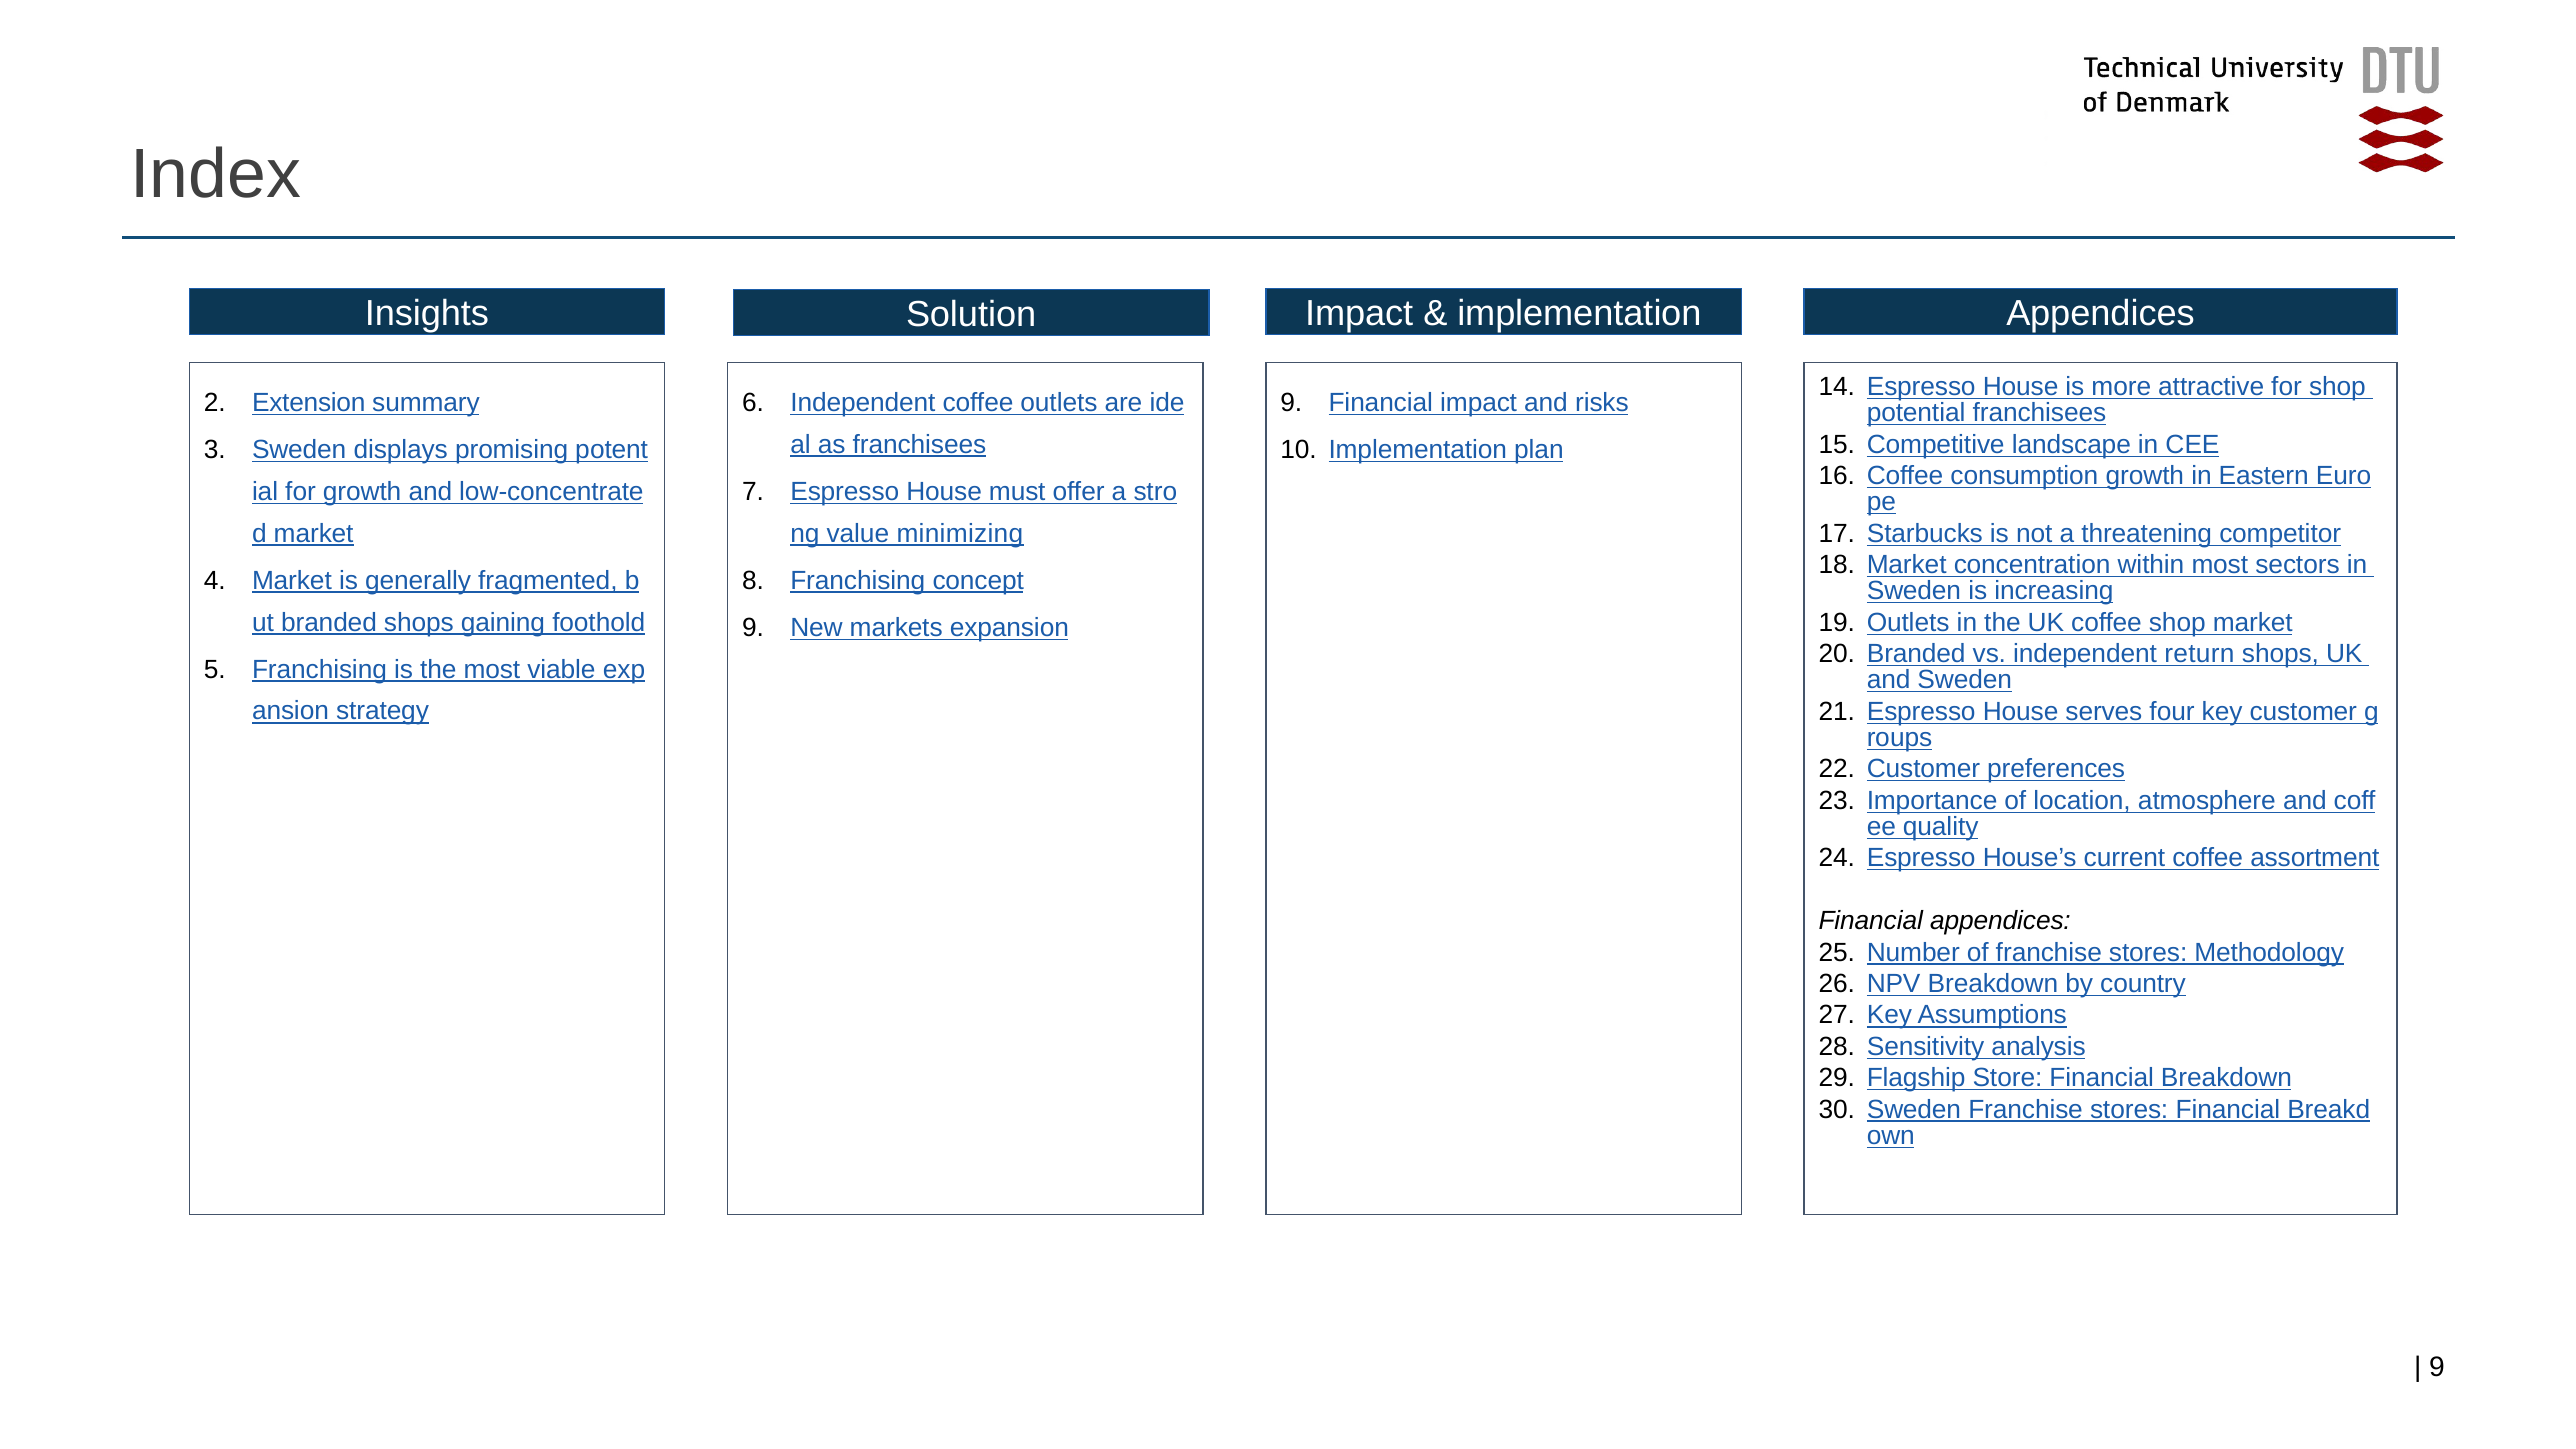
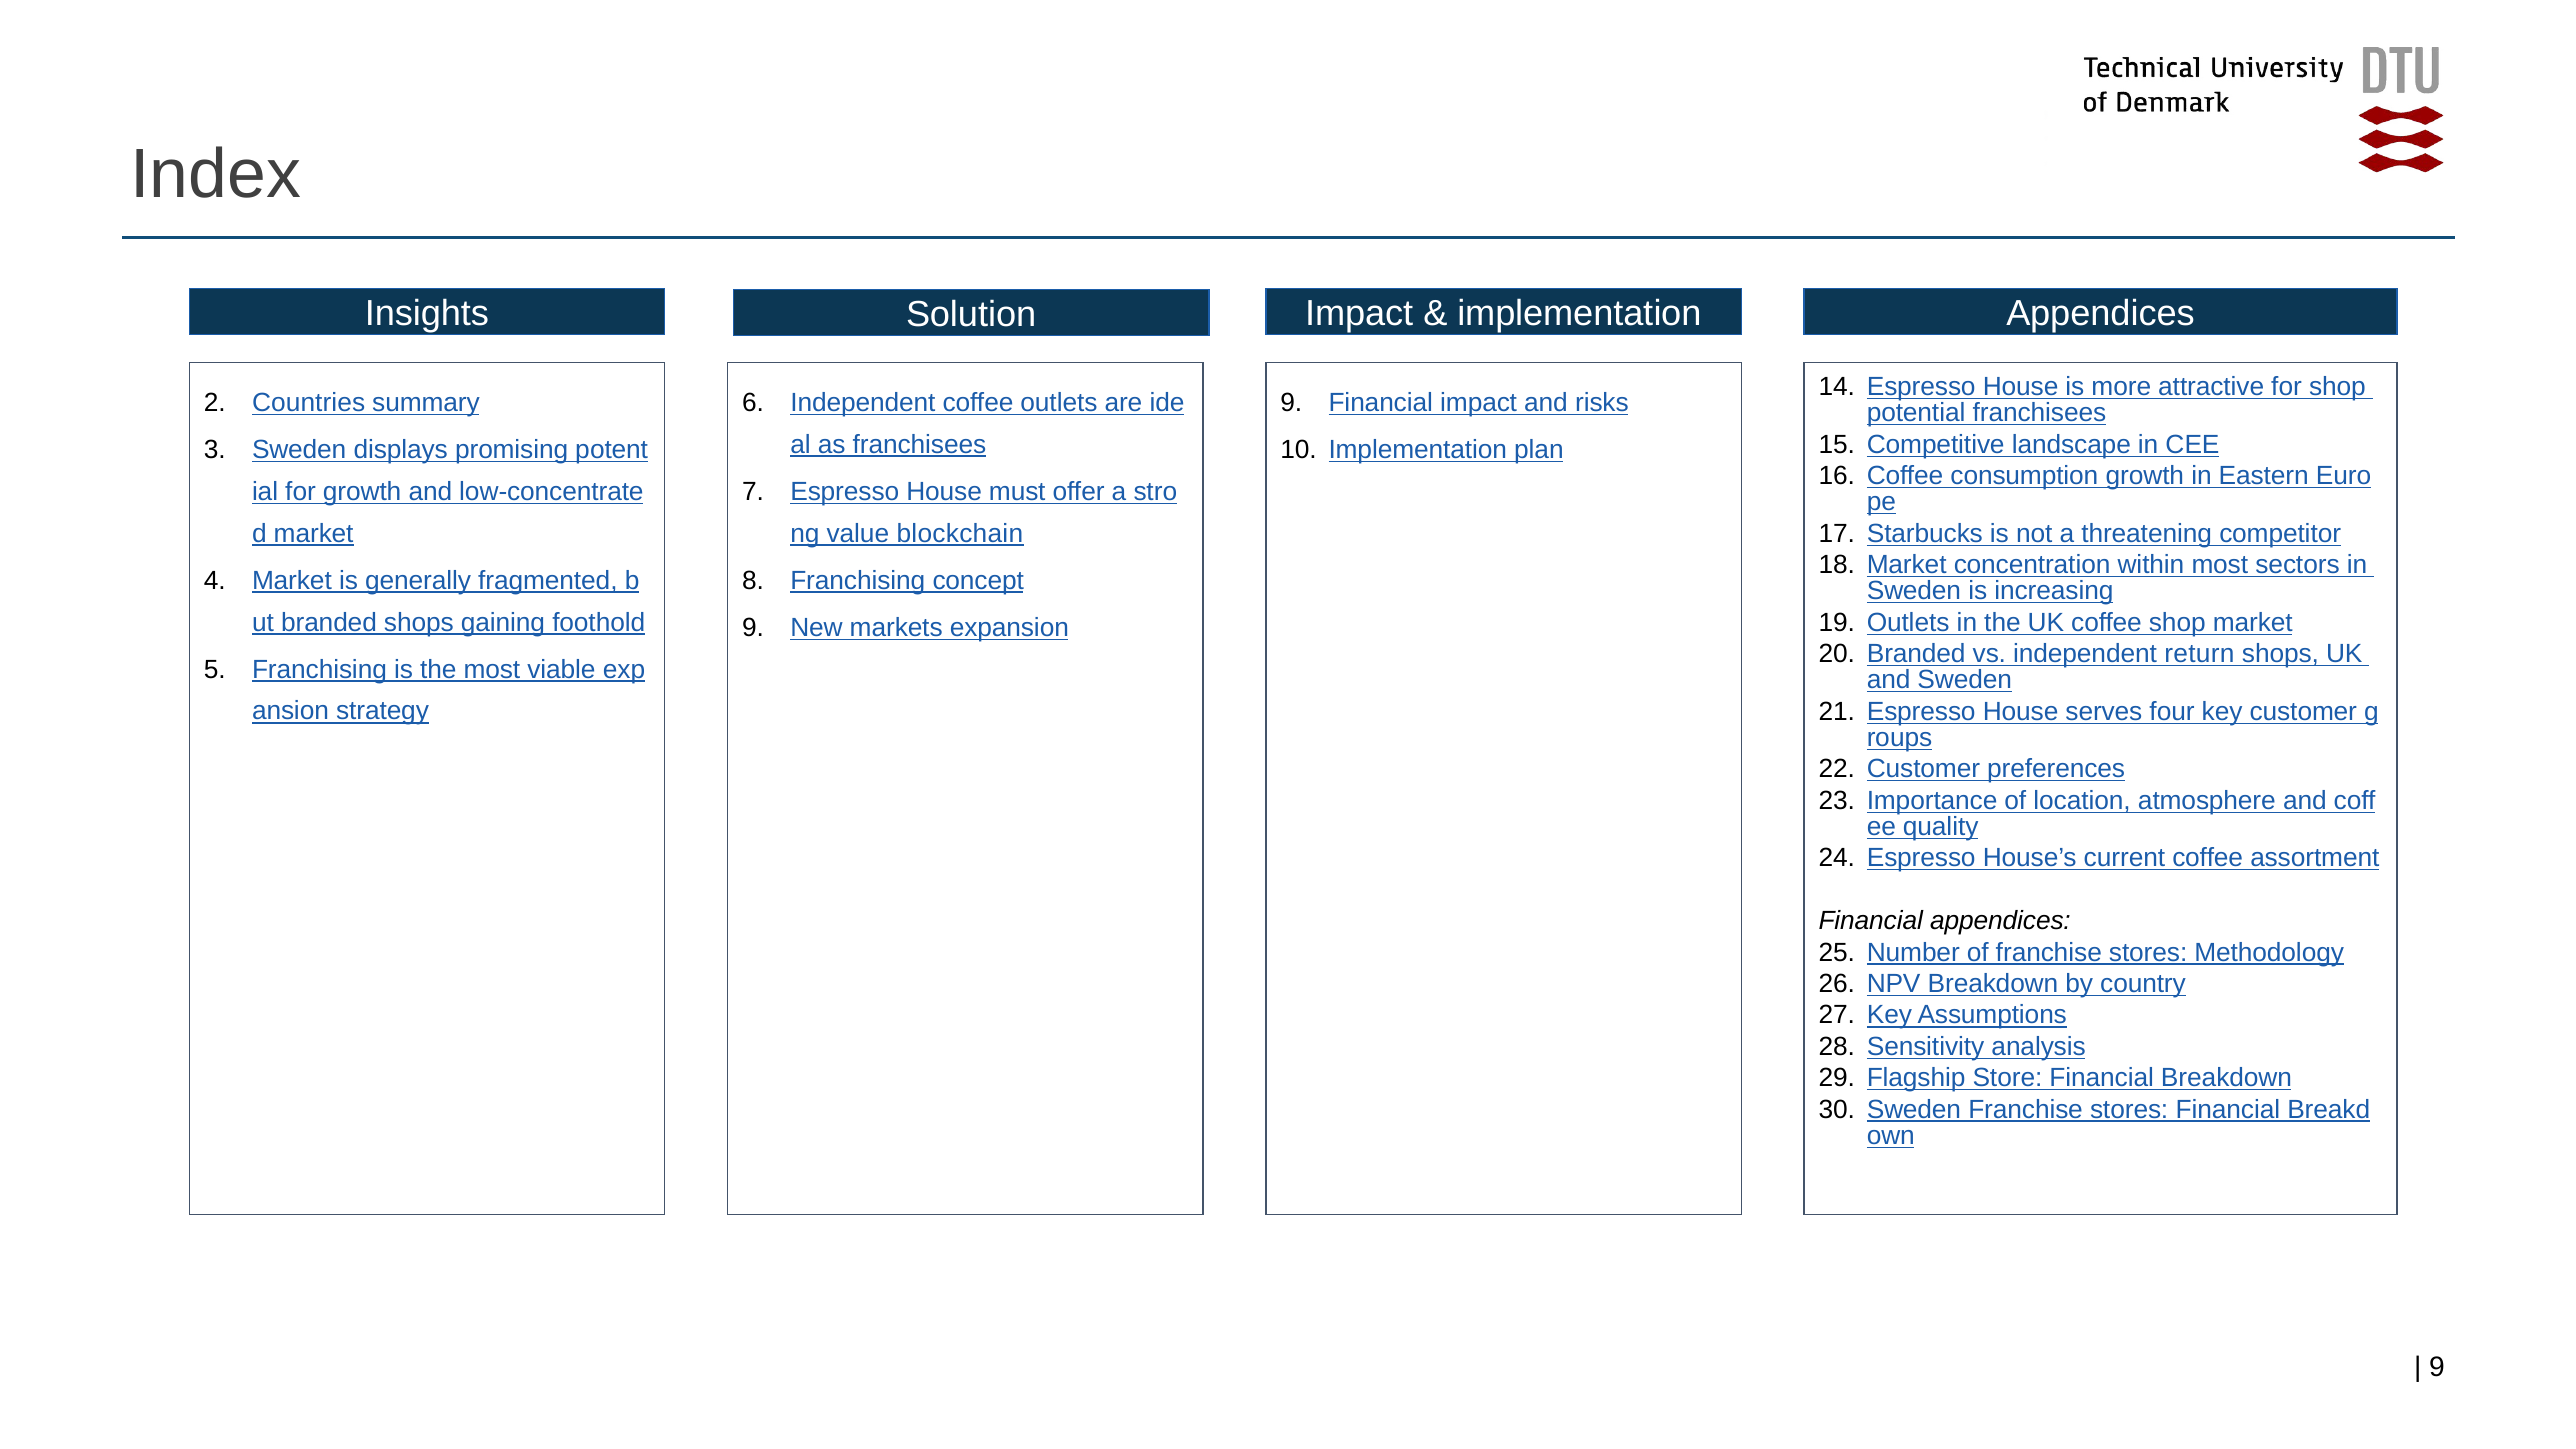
Extension: Extension -> Countries
minimizing: minimizing -> blockchain
